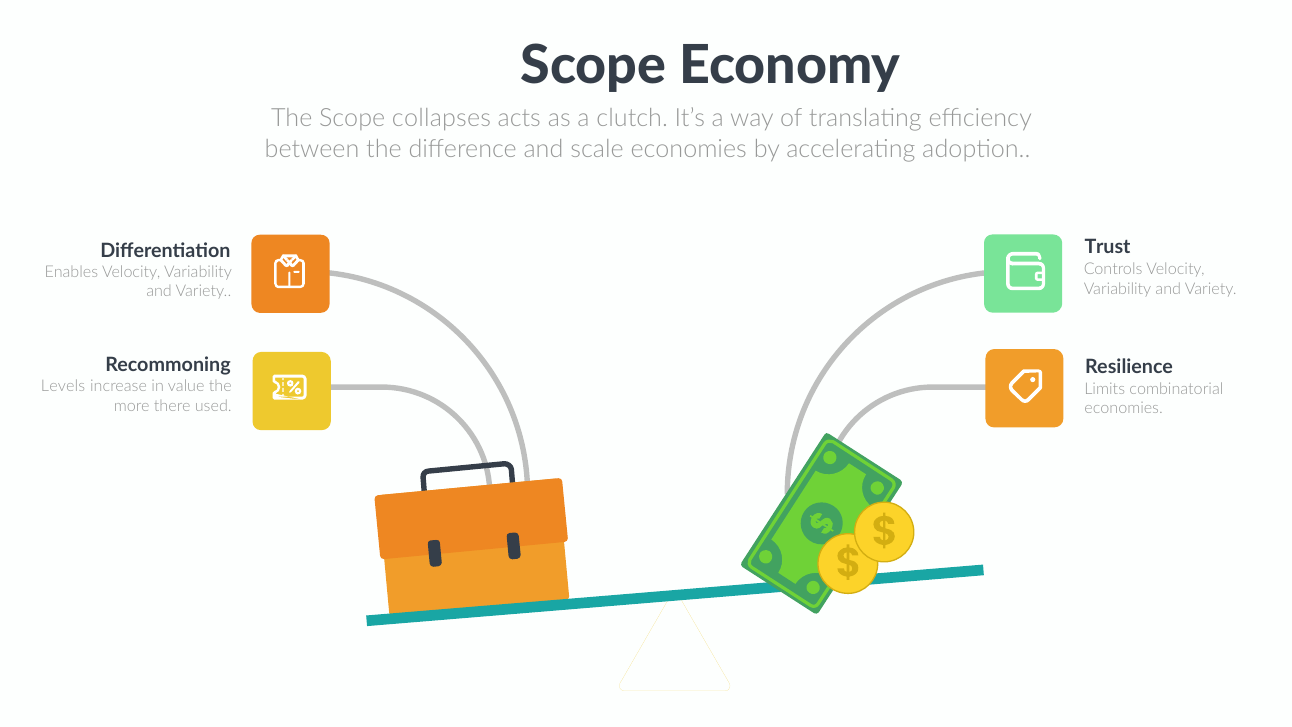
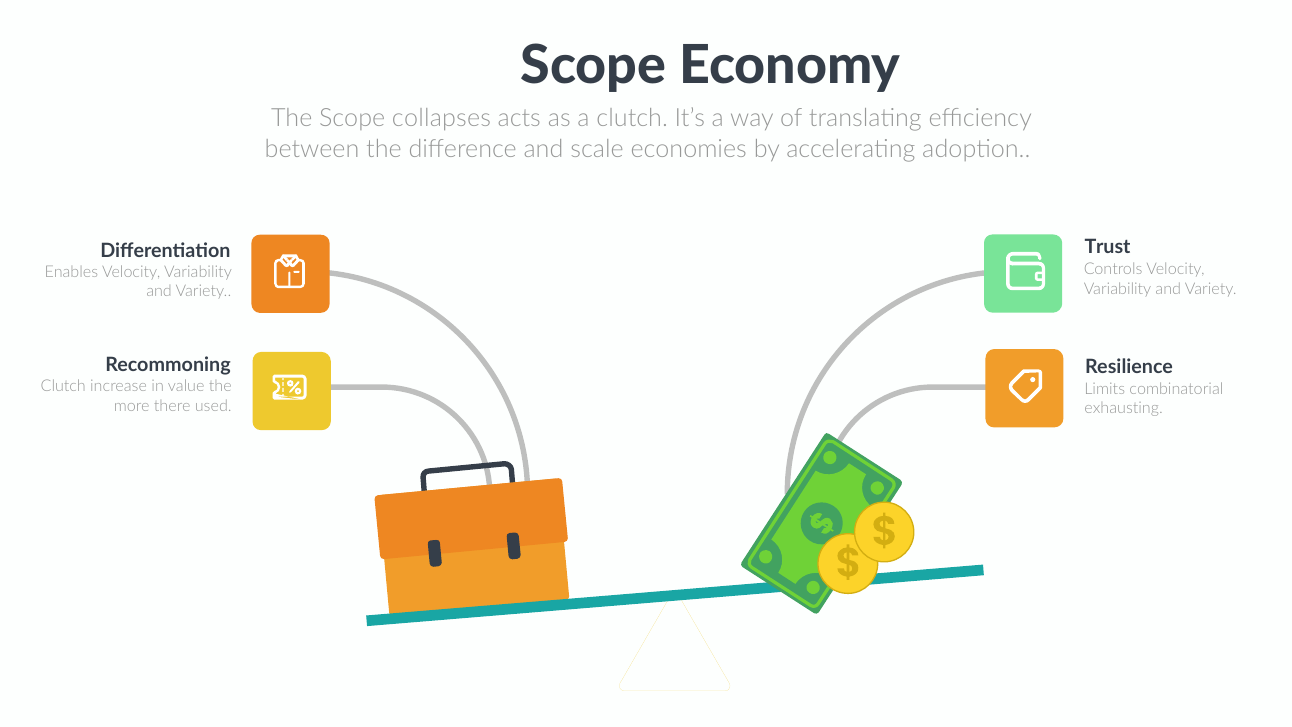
Levels at (63, 386): Levels -> Clutch
economies at (1124, 409): economies -> exhausting
